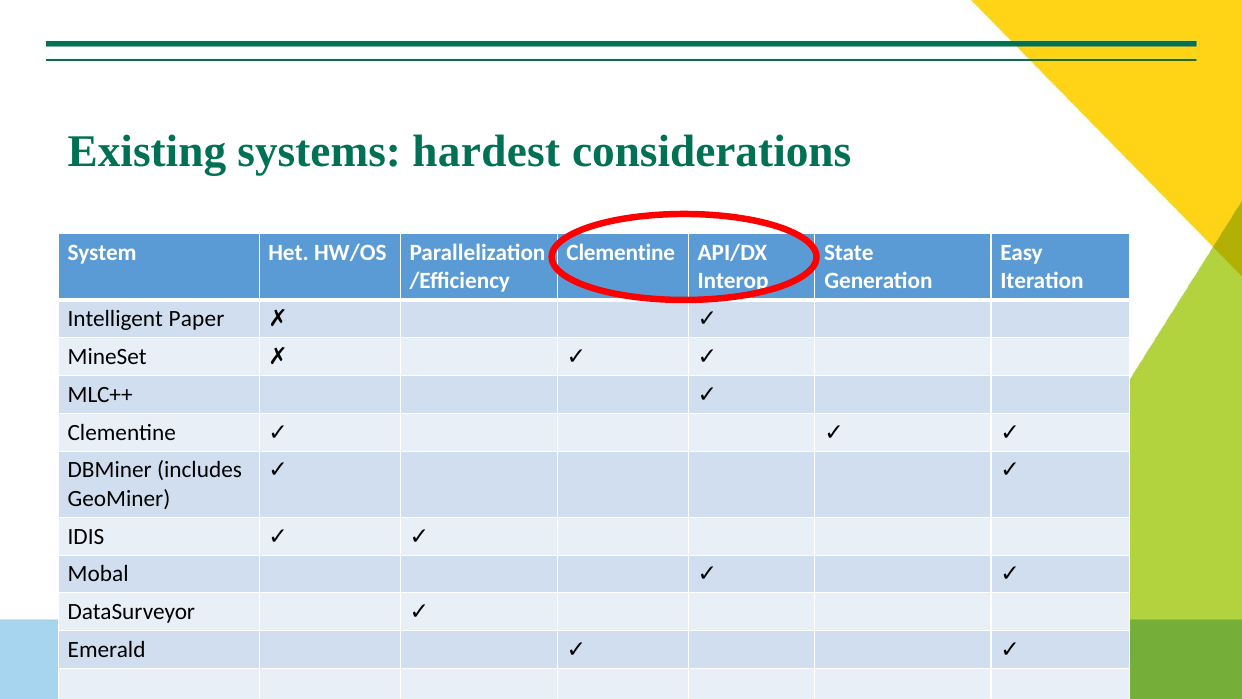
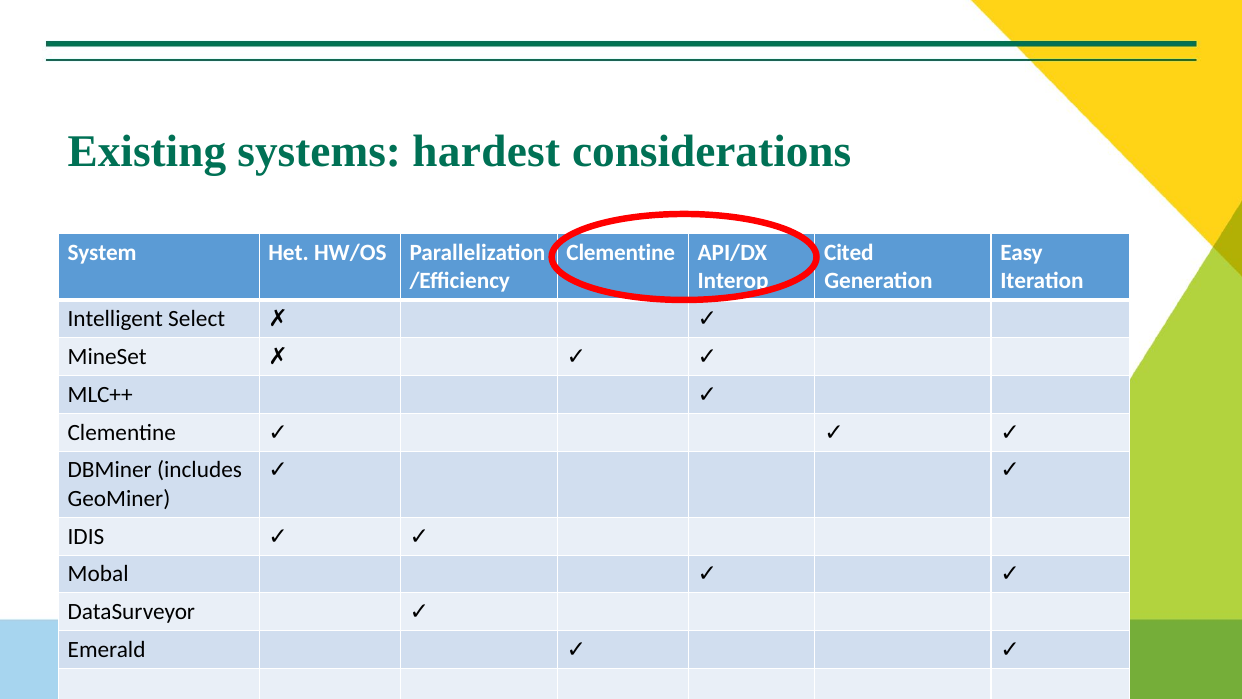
State: State -> Cited
Paper: Paper -> Select
